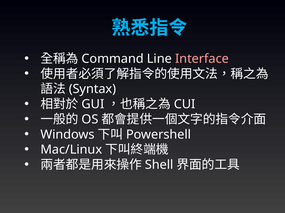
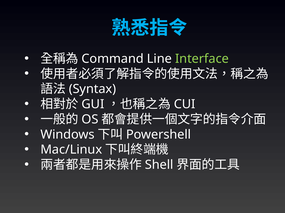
Interface colour: pink -> light green
